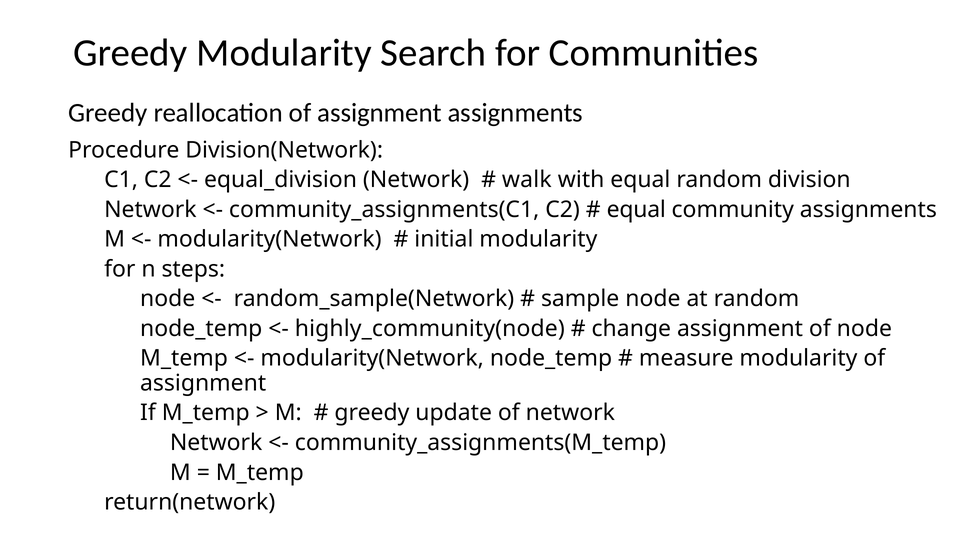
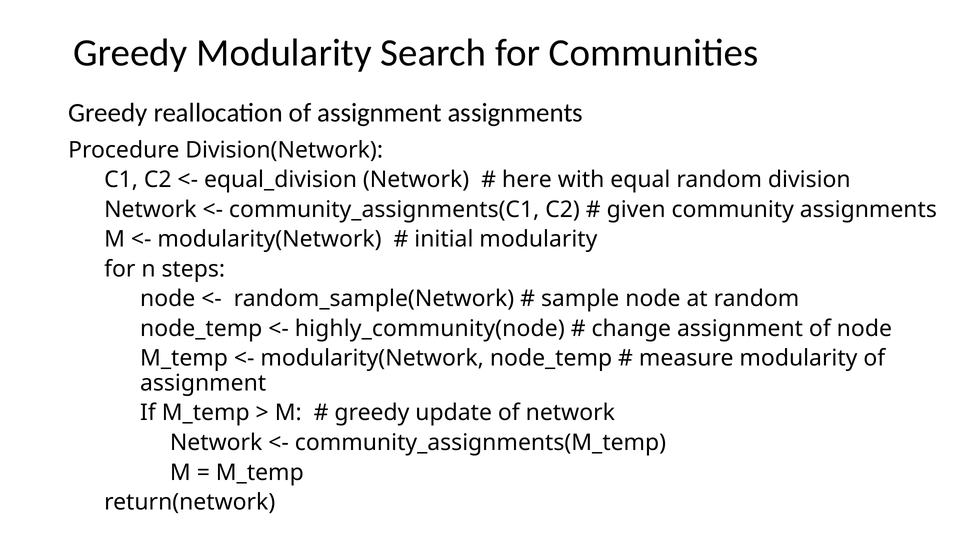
walk: walk -> here
equal at (636, 210): equal -> given
